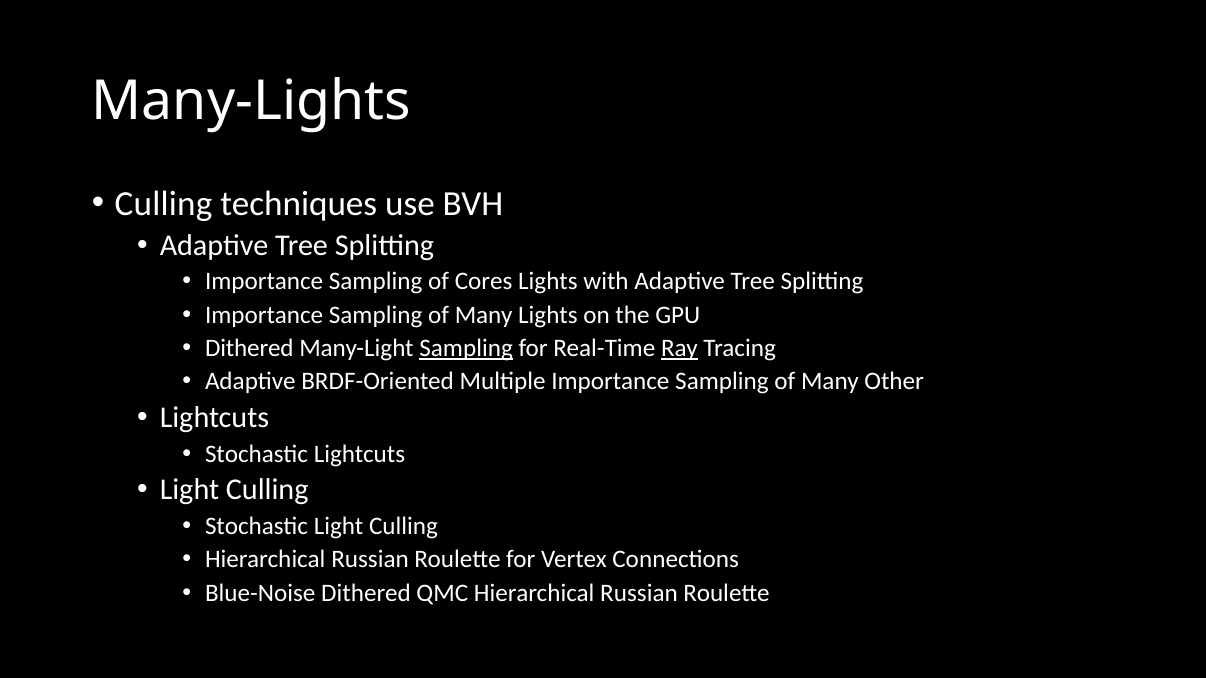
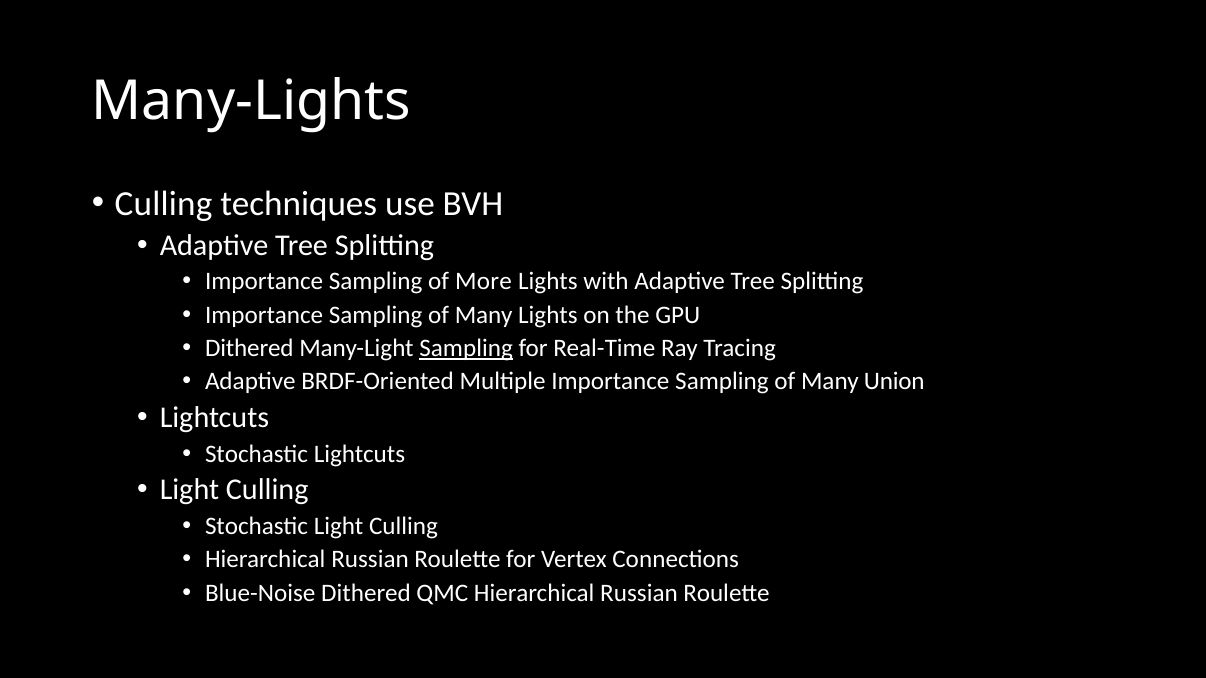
Cores: Cores -> More
Ray underline: present -> none
Other: Other -> Union
